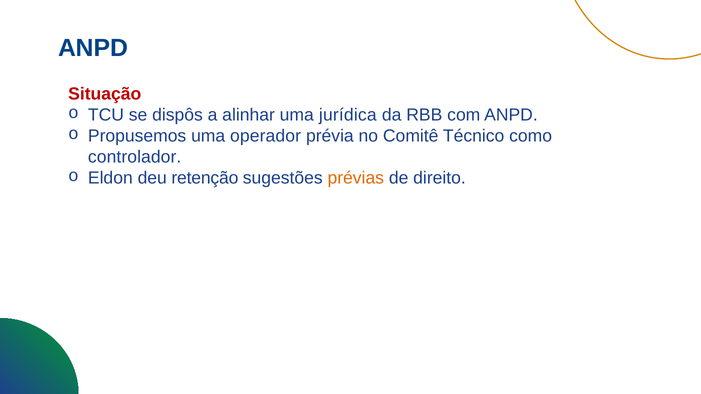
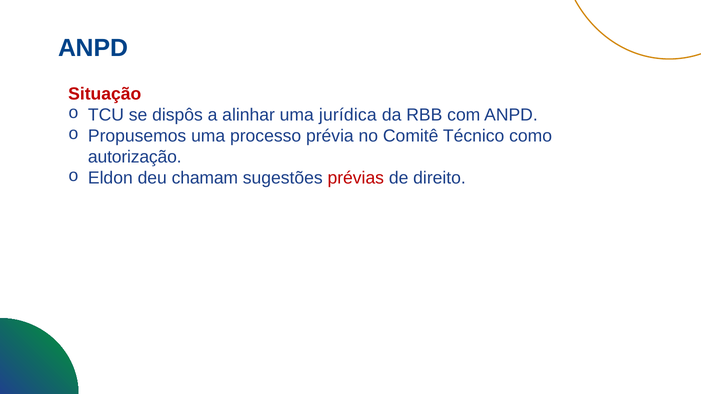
operador: operador -> processo
controlador: controlador -> autorização
retenção: retenção -> chamam
prévias colour: orange -> red
